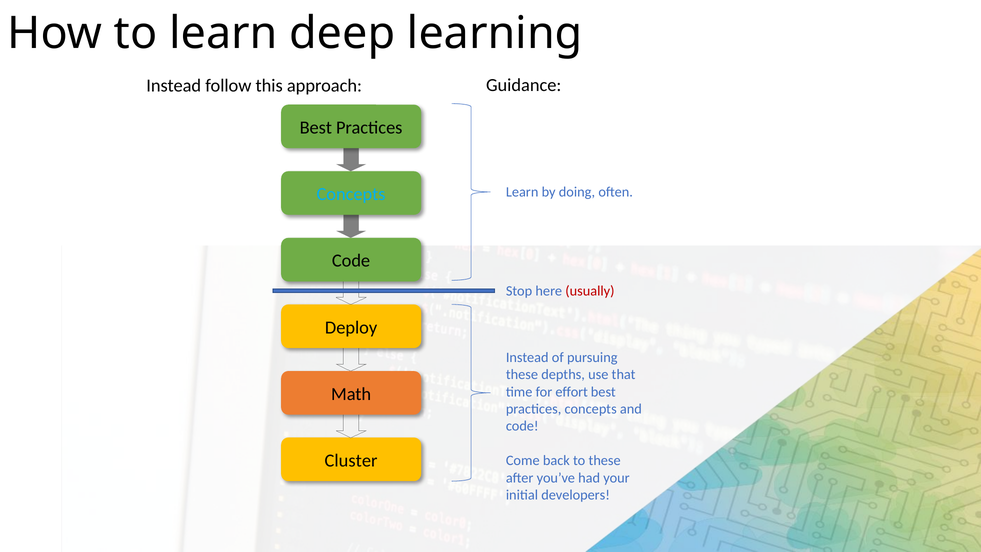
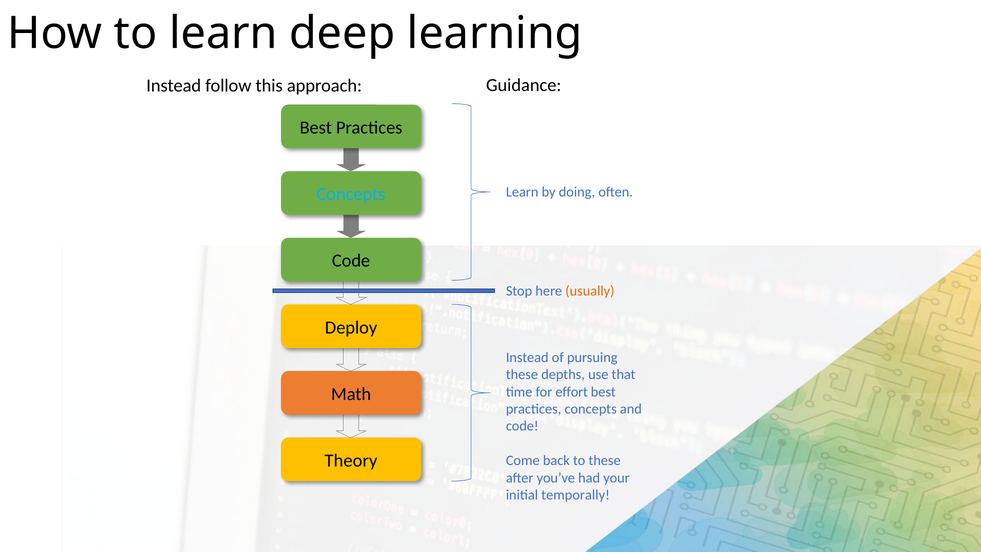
usually colour: red -> orange
Cluster: Cluster -> Theory
developers: developers -> temporally
